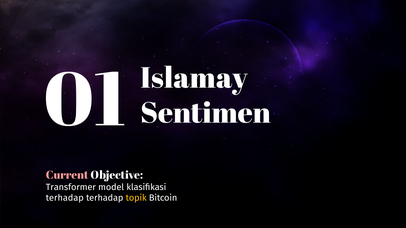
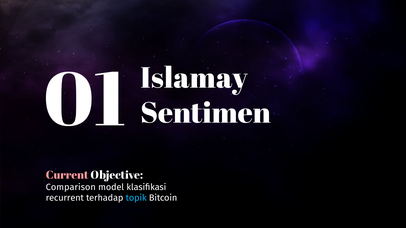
Transformer: Transformer -> Comparison
terhadap at (65, 198): terhadap -> recurrent
topik colour: yellow -> light blue
